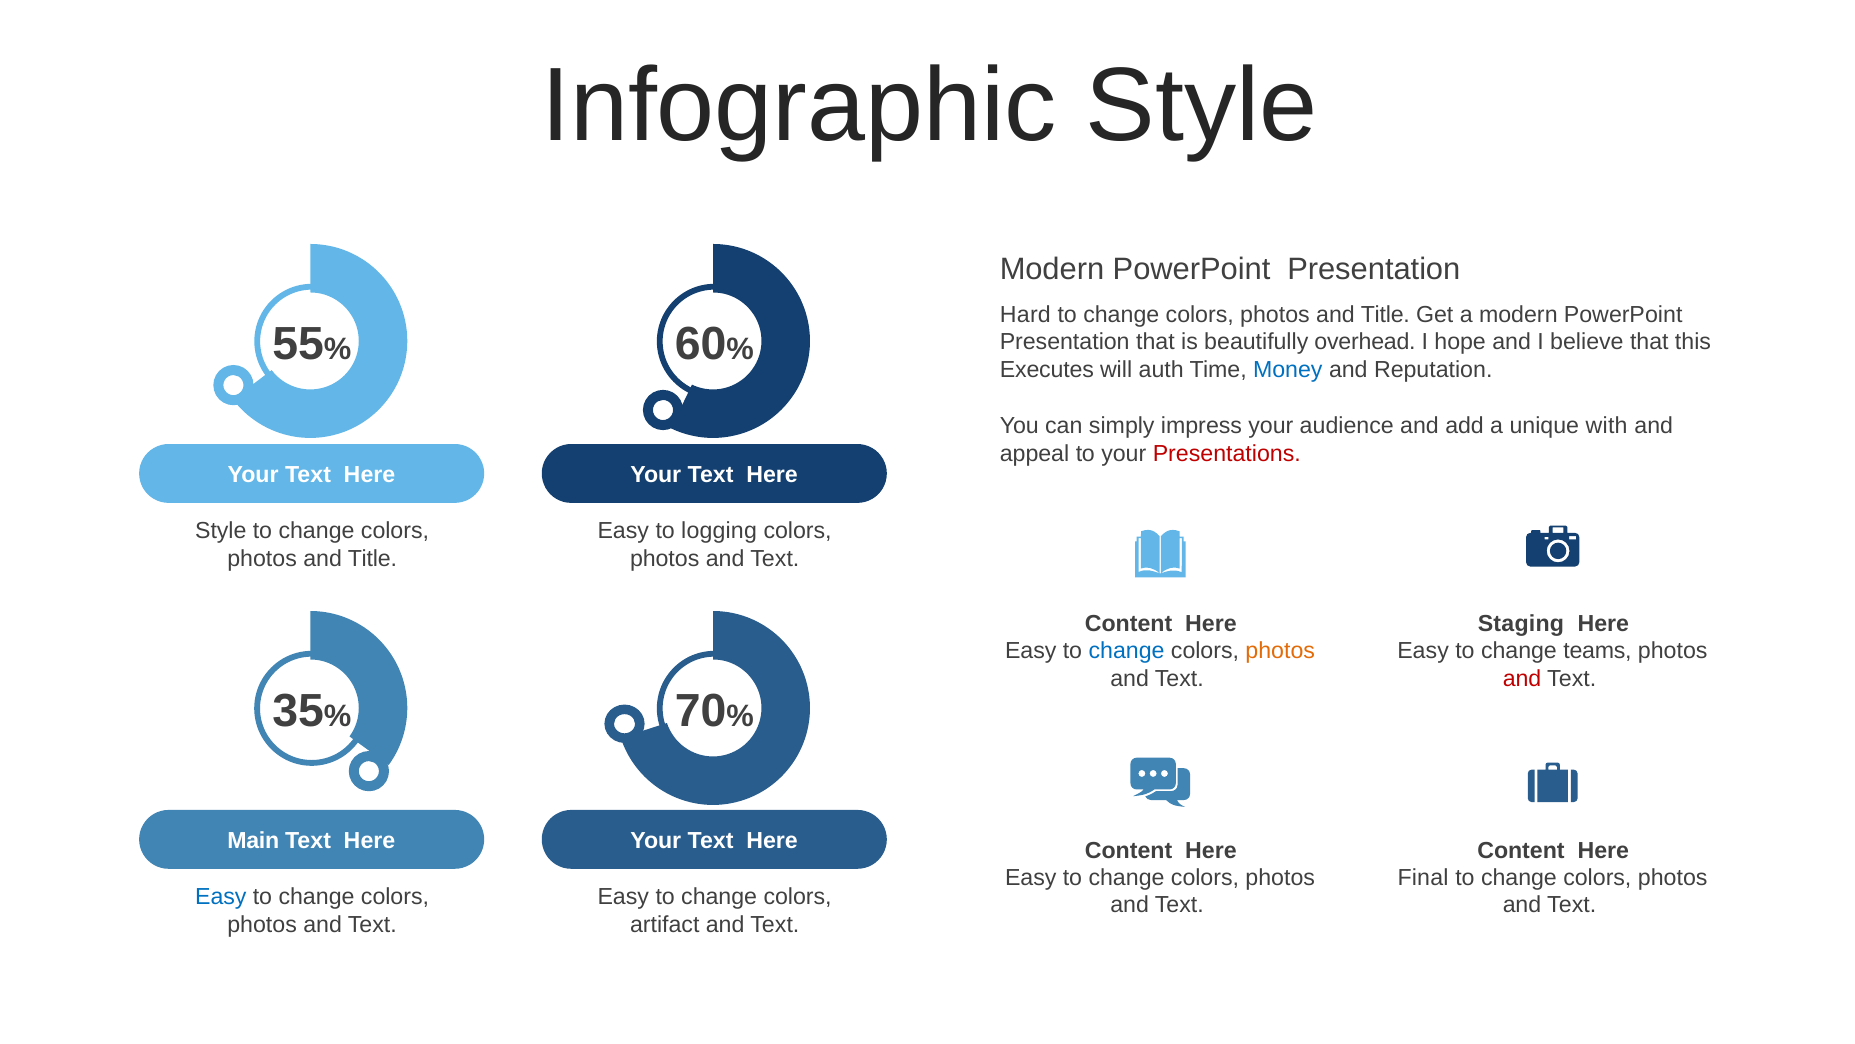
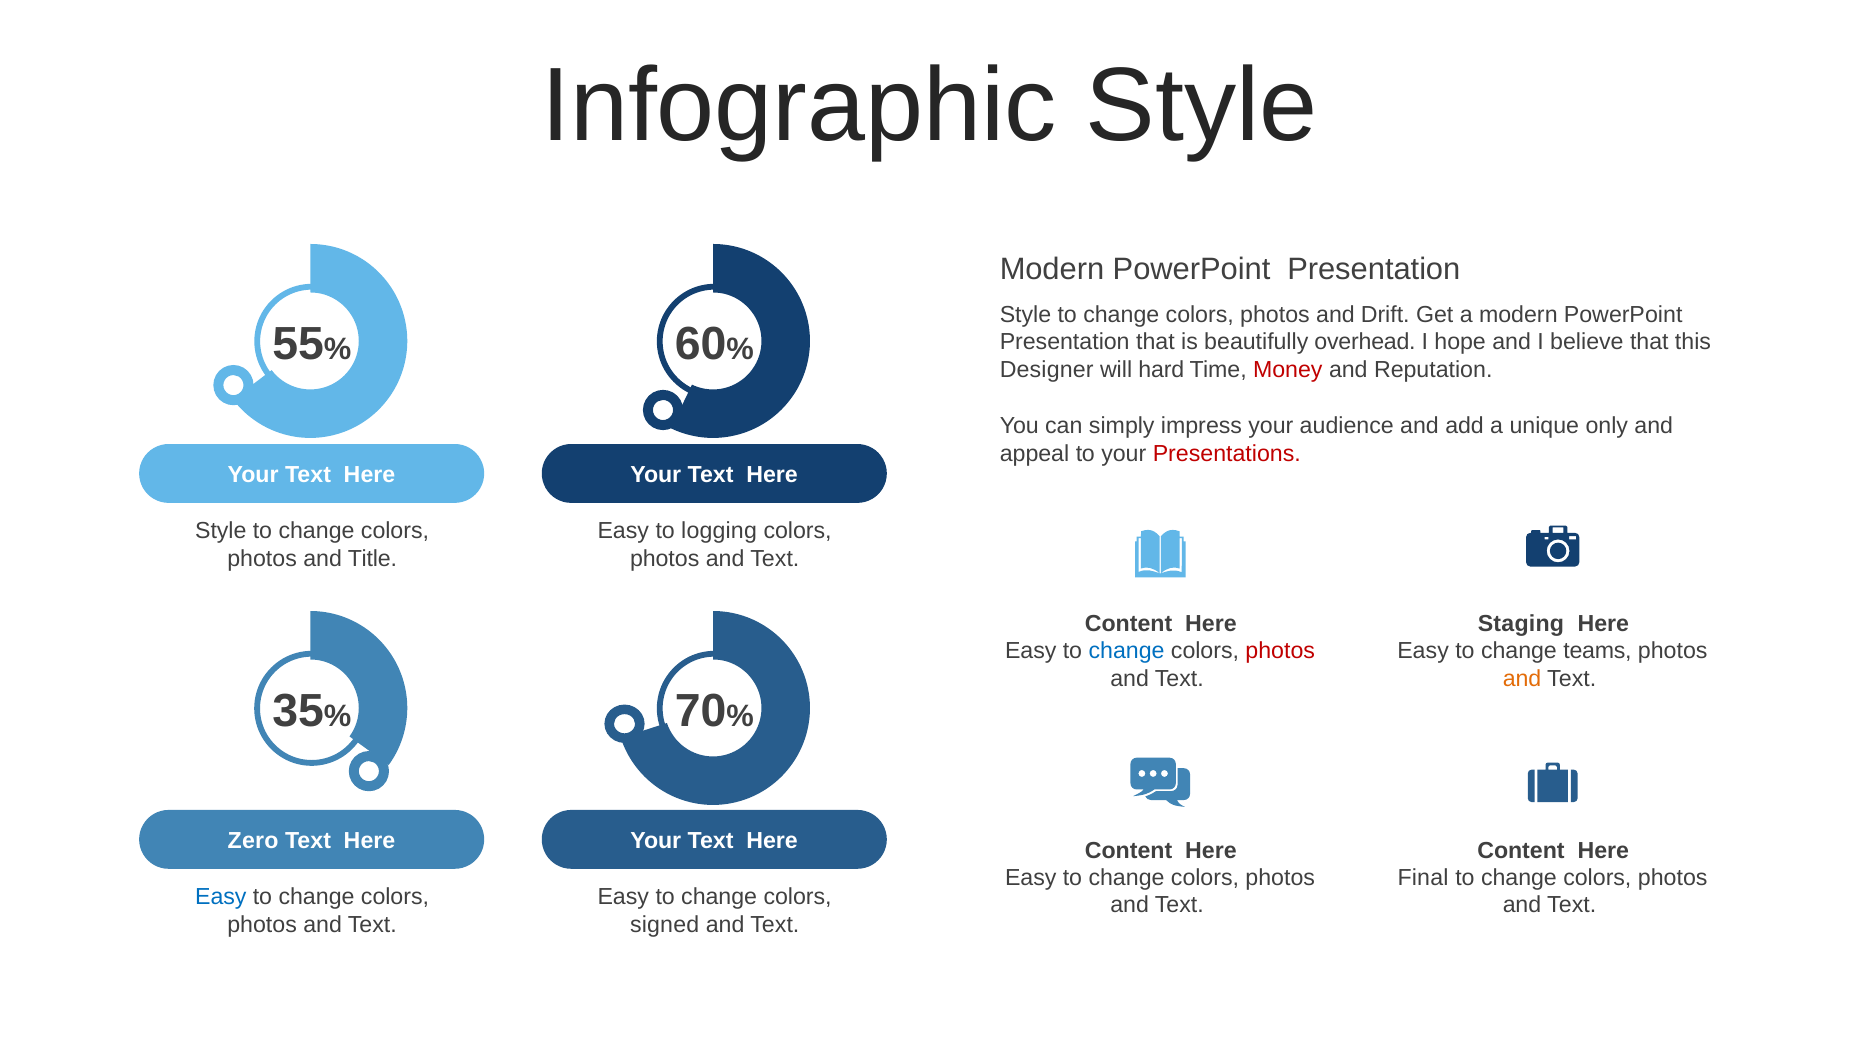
Hard at (1025, 314): Hard -> Style
Title at (1385, 314): Title -> Drift
Executes: Executes -> Designer
auth: auth -> hard
Money colour: blue -> red
with: with -> only
photos at (1280, 651) colour: orange -> red
and at (1522, 678) colour: red -> orange
Main: Main -> Zero
artifact: artifact -> signed
